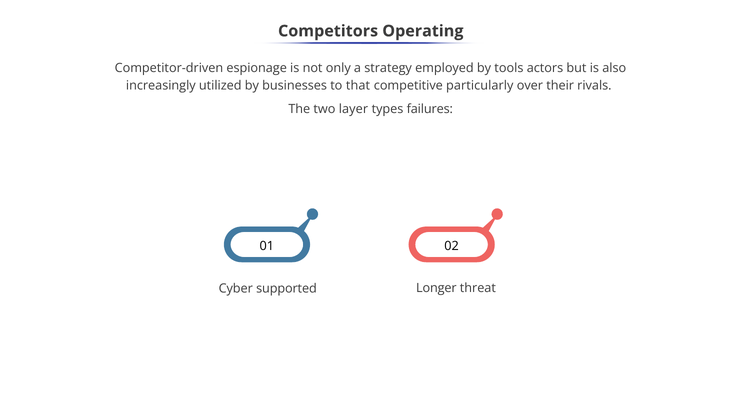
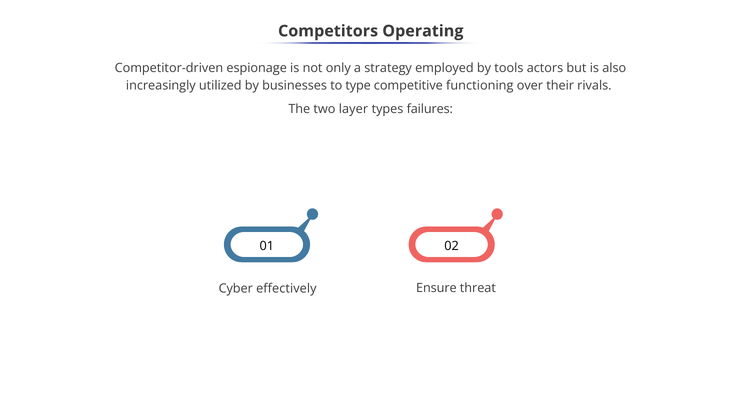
that: that -> type
particularly: particularly -> functioning
Longer: Longer -> Ensure
supported: supported -> effectively
